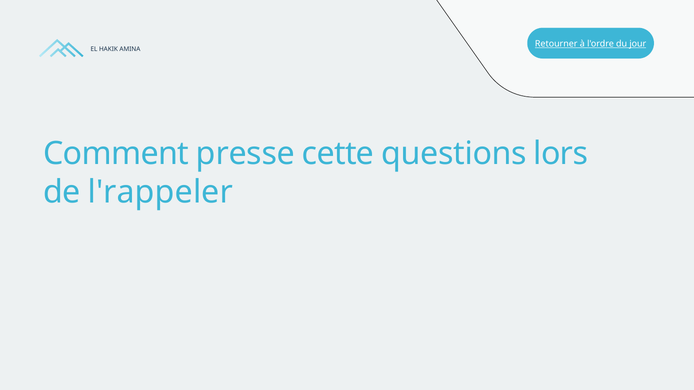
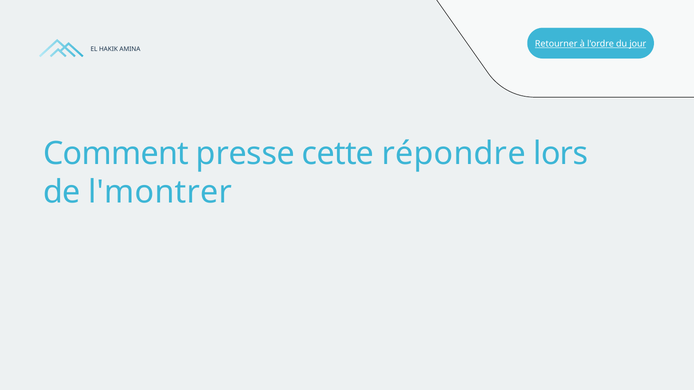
questions: questions -> répondre
l'rappeler: l'rappeler -> l'montrer
